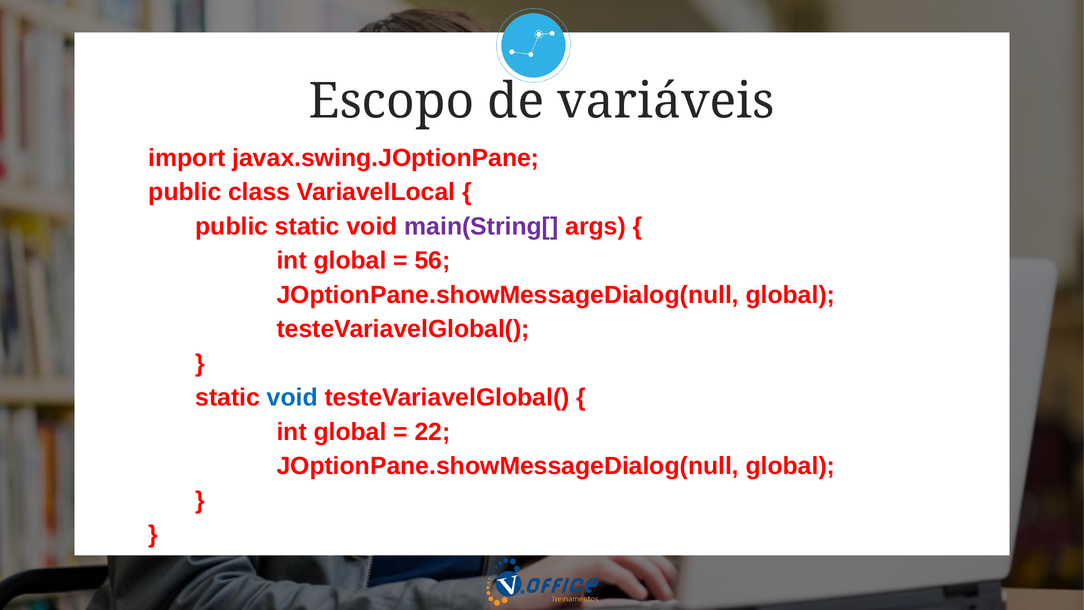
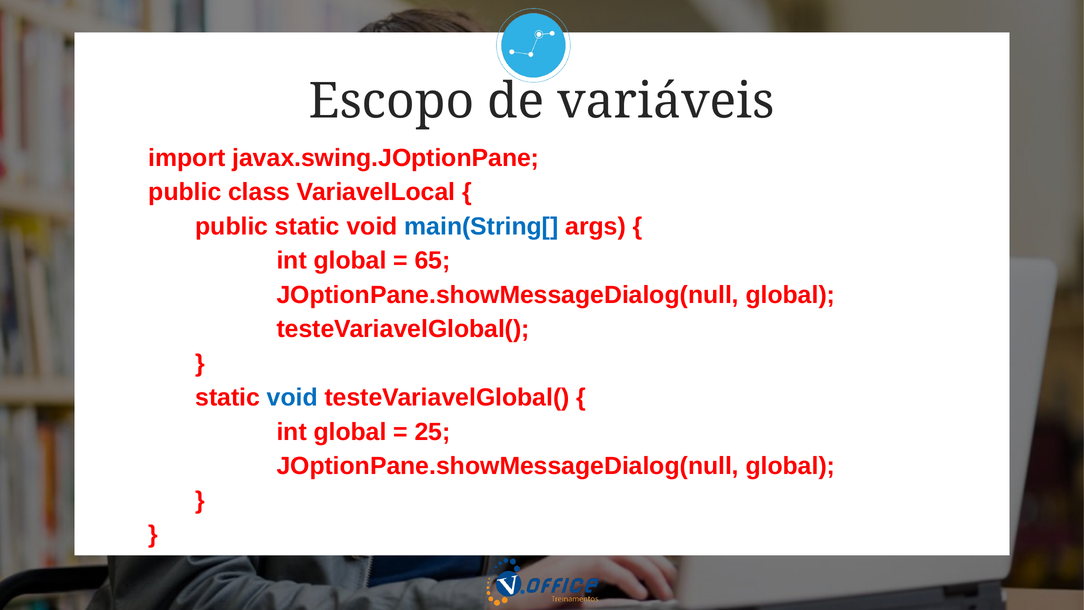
main(String[ colour: purple -> blue
56: 56 -> 65
22: 22 -> 25
